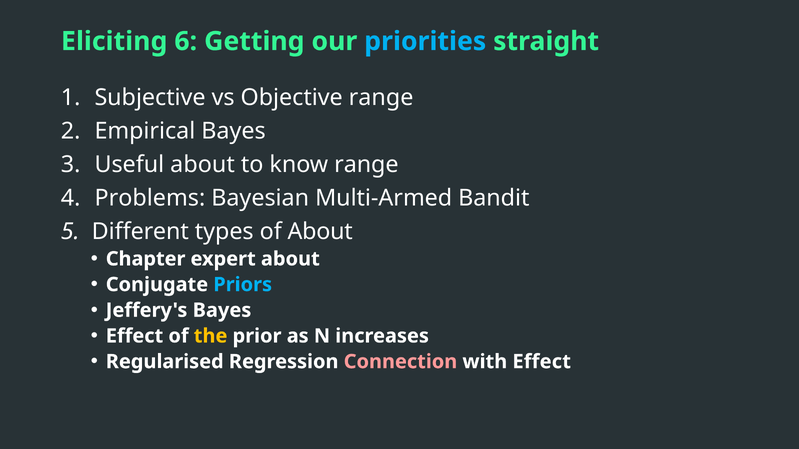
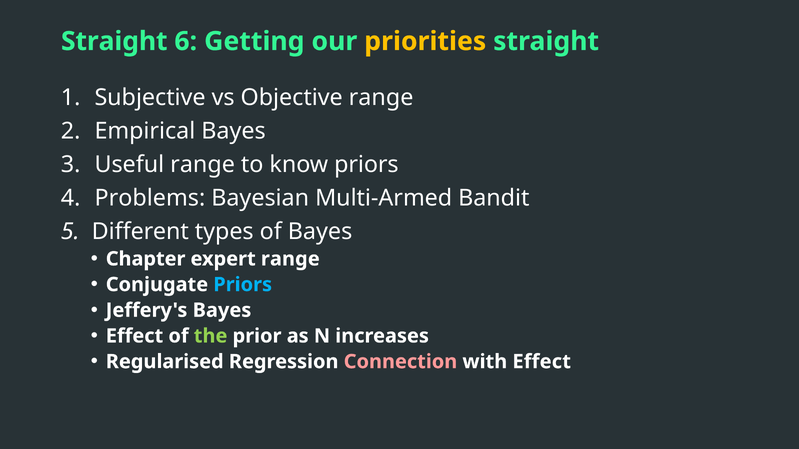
Eliciting at (114, 41): Eliciting -> Straight
priorities colour: light blue -> yellow
Useful about: about -> range
know range: range -> priors
of About: About -> Bayes
expert about: about -> range
the colour: yellow -> light green
